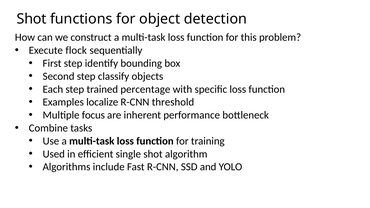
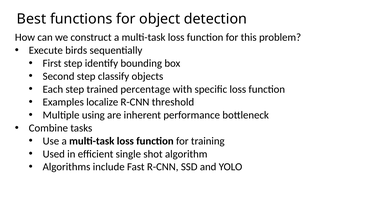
Shot at (32, 19): Shot -> Best
flock: flock -> birds
focus: focus -> using
